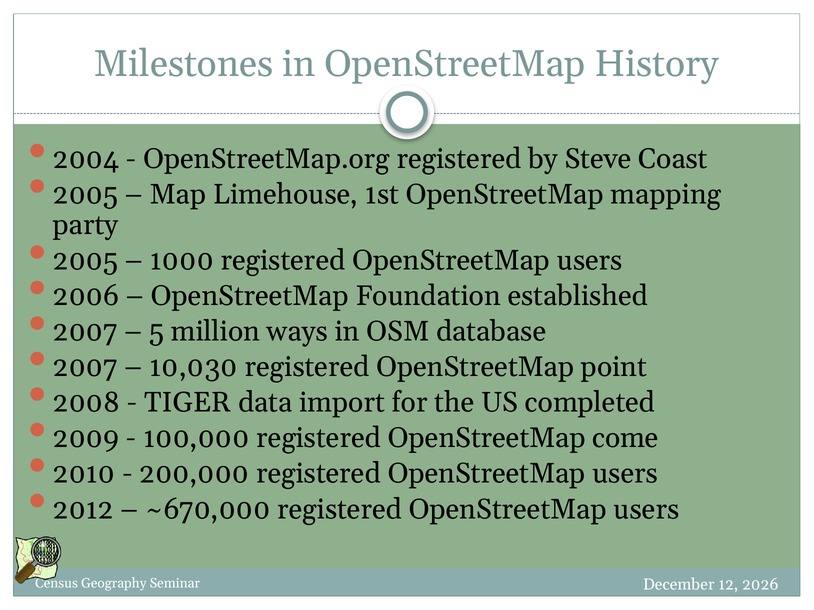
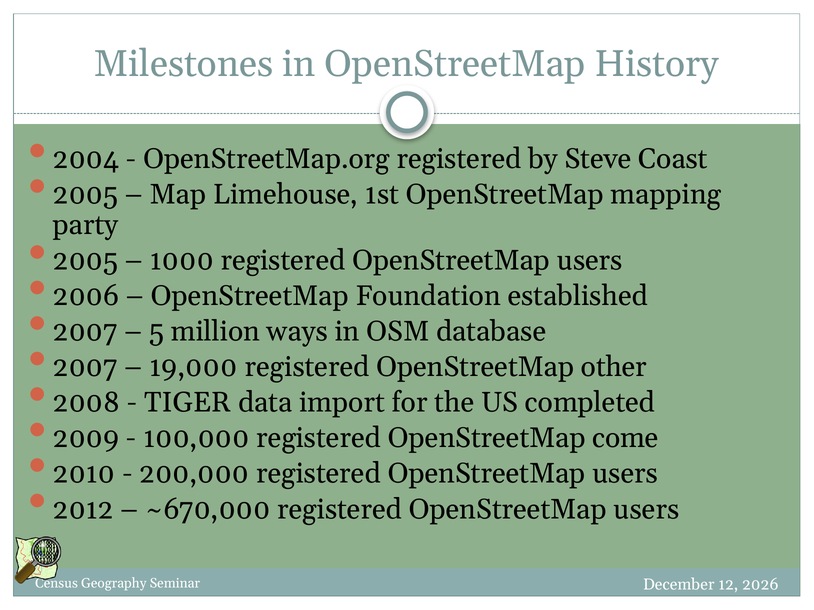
10,030: 10,030 -> 19,000
point: point -> other
